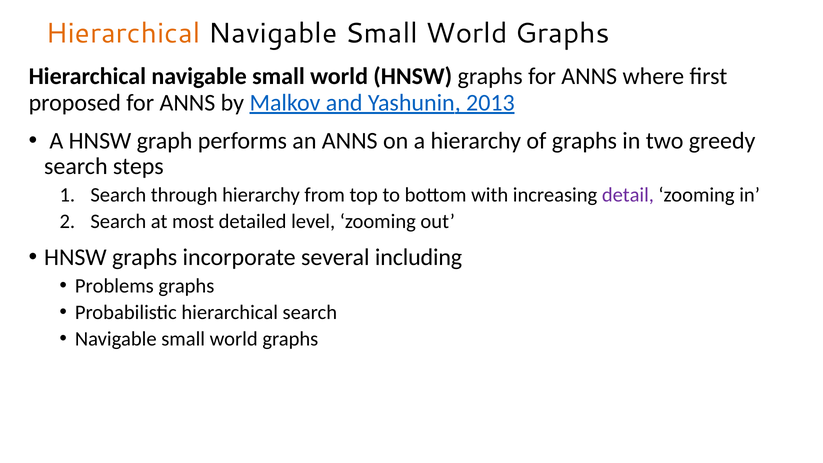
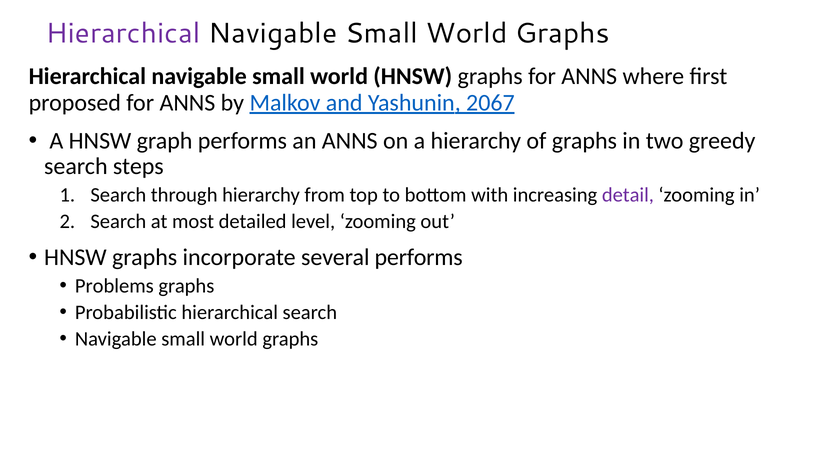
Hierarchical at (123, 33) colour: orange -> purple
2013: 2013 -> 2067
several including: including -> performs
